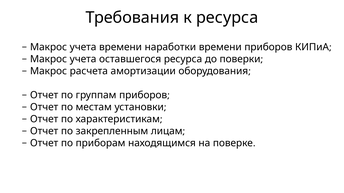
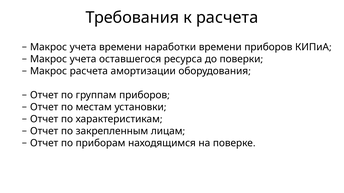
к ресурса: ресурса -> расчета
